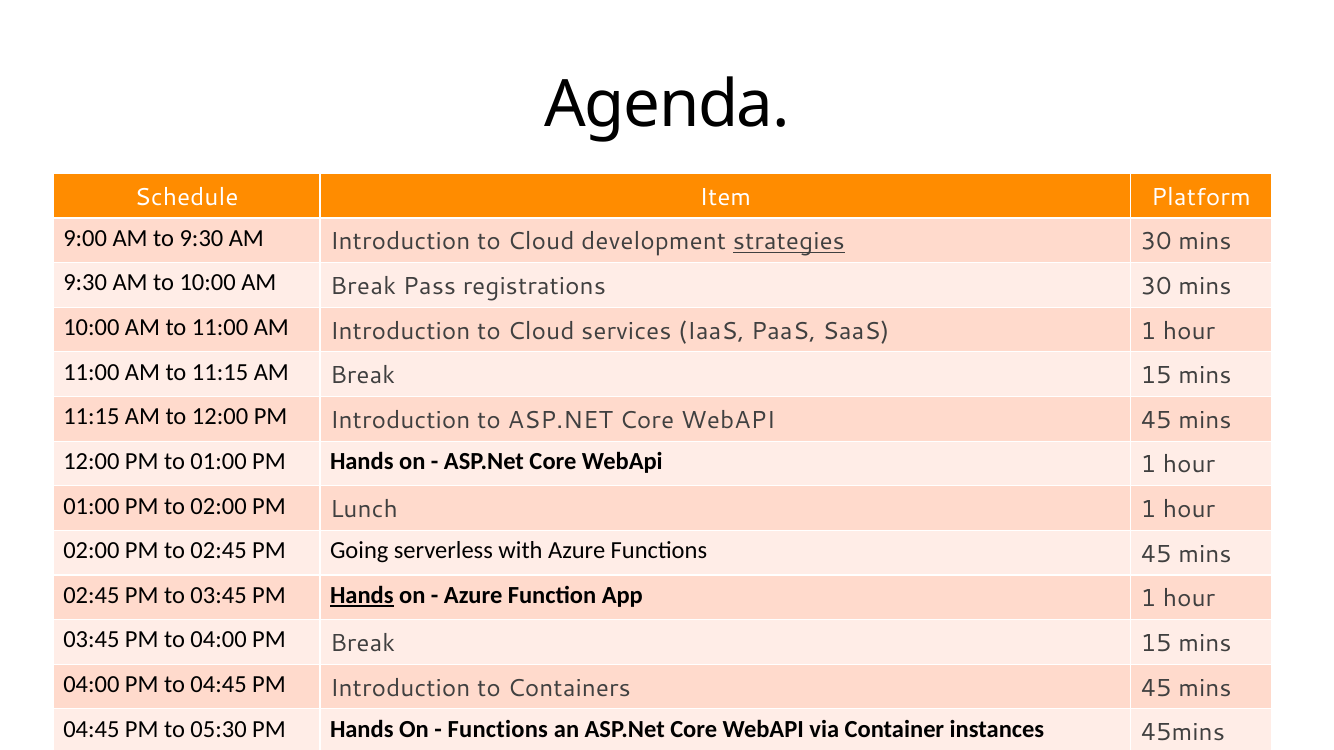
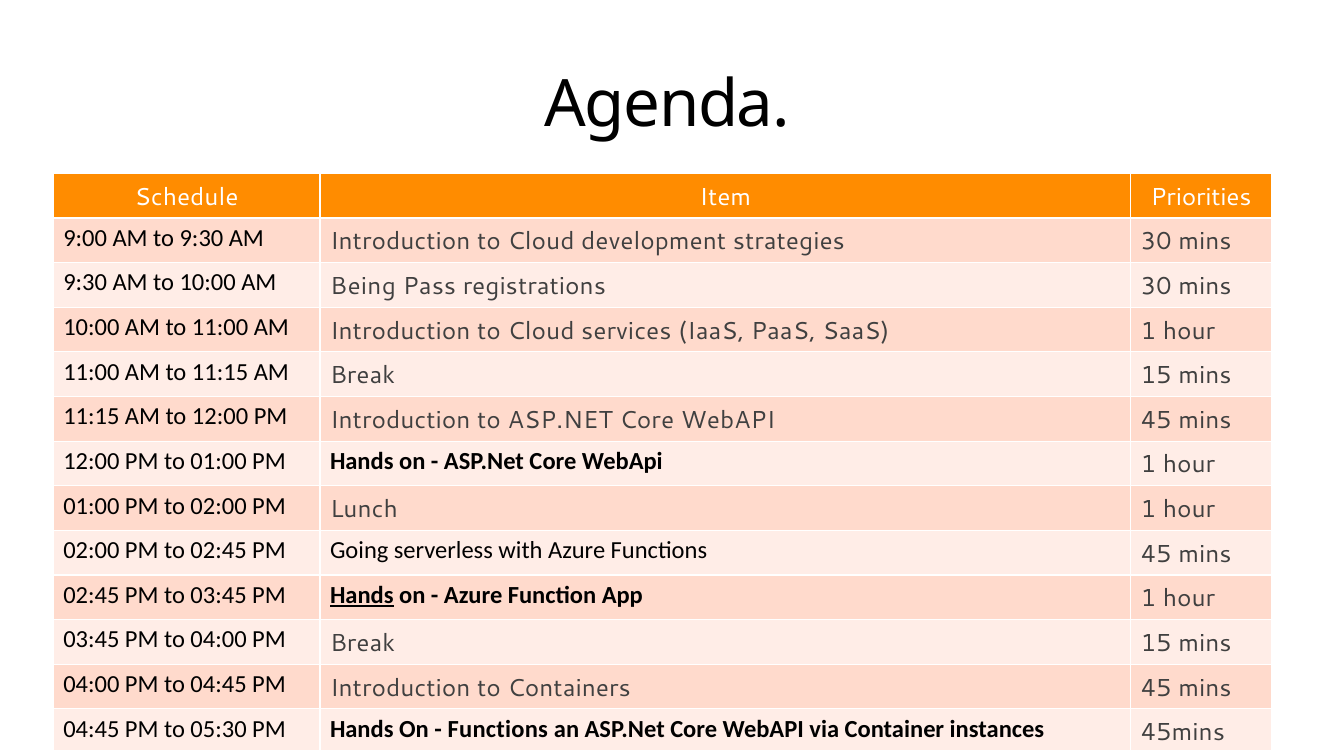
Platform: Platform -> Priorities
strategies underline: present -> none
10:00 AM Break: Break -> Being
